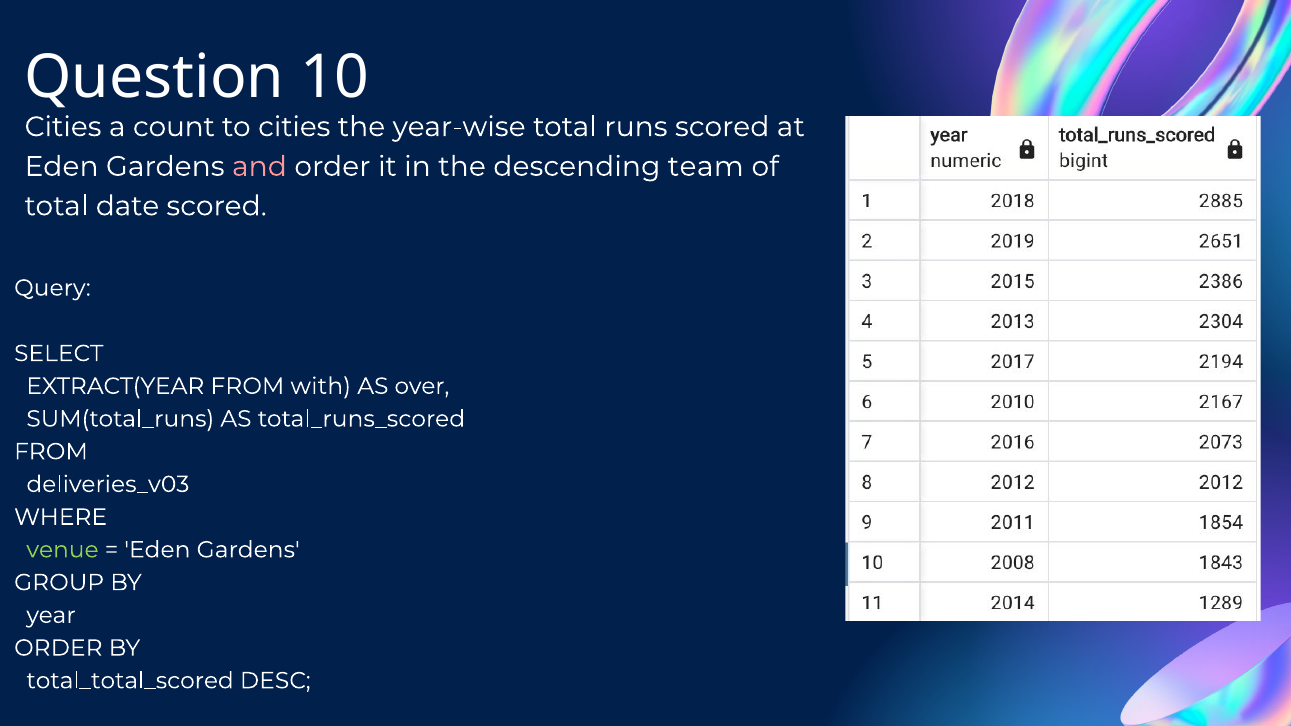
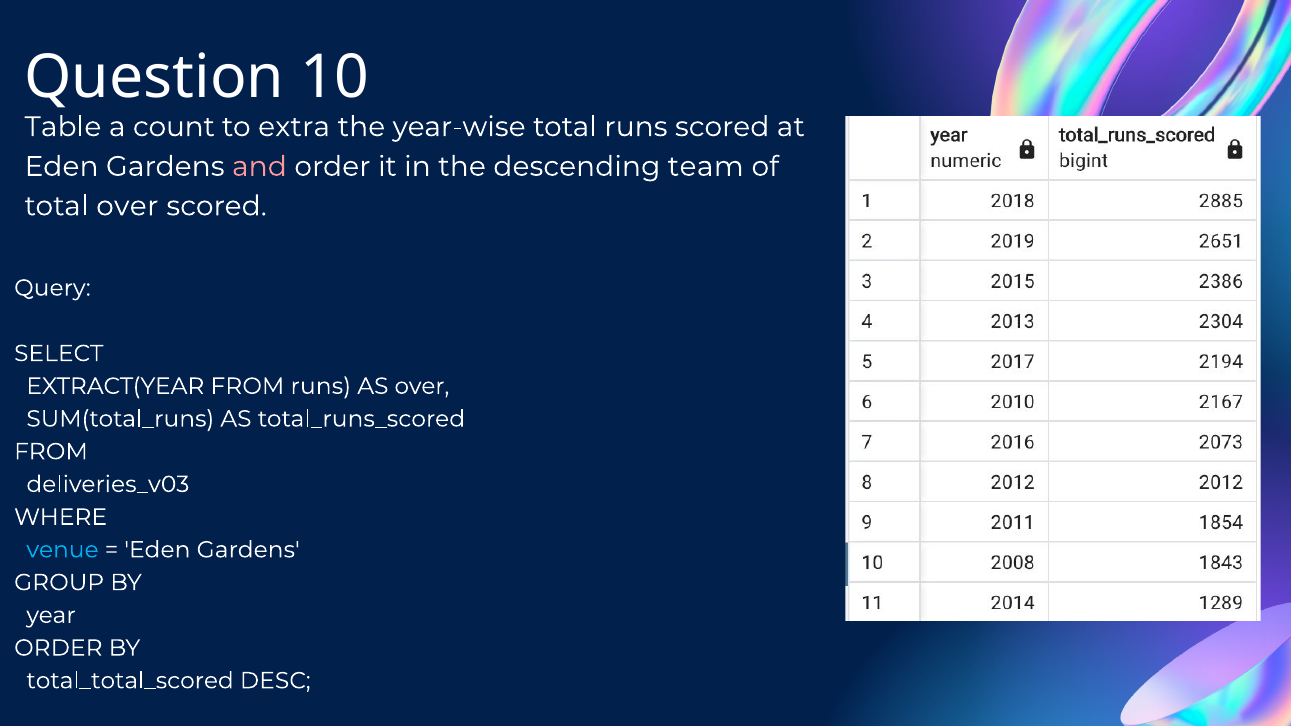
Cities at (63, 127): Cities -> Table
to cities: cities -> extra
total date: date -> over
FROM with: with -> runs
venue colour: light green -> light blue
